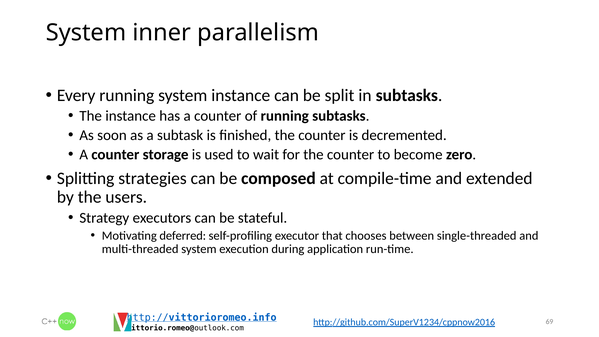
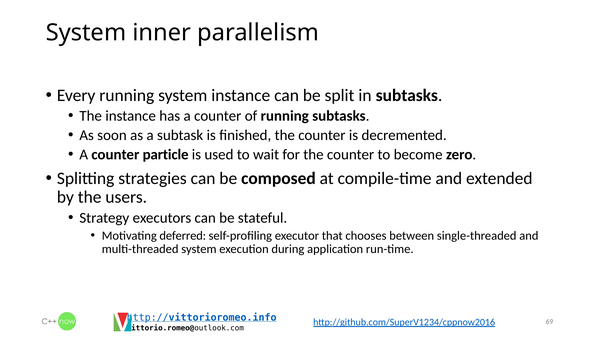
storage: storage -> particle
